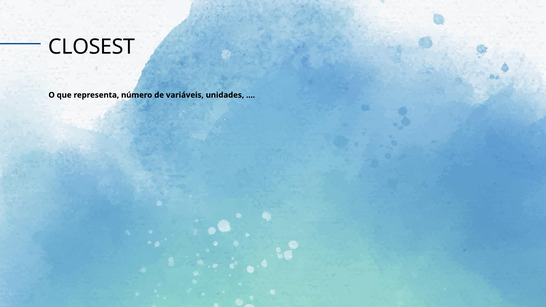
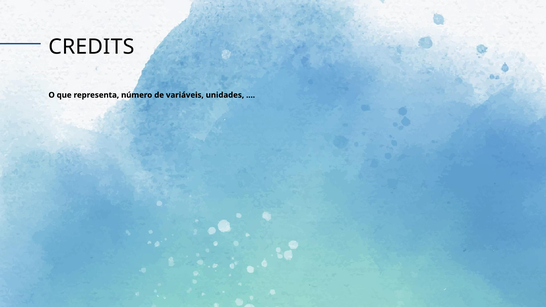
CLOSEST: CLOSEST -> CREDITS
